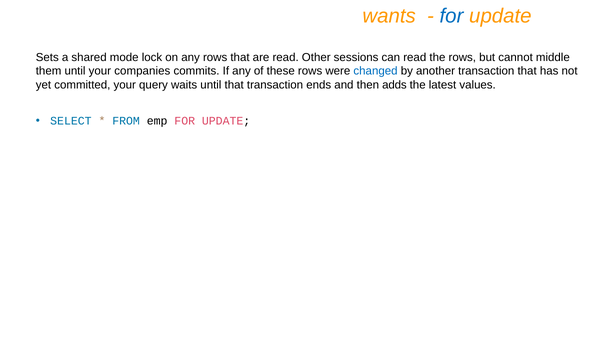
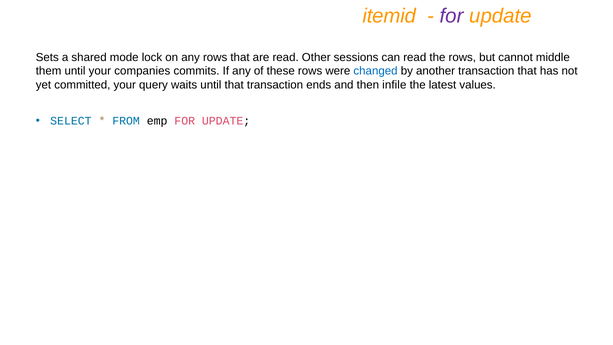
wants: wants -> itemid
for at (451, 16) colour: blue -> purple
adds: adds -> infile
